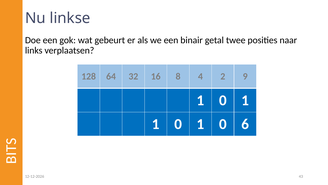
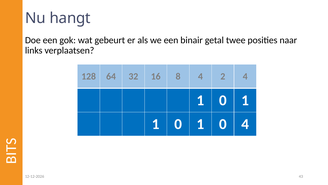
linkse: linkse -> hangt
2 9: 9 -> 4
0 6: 6 -> 4
